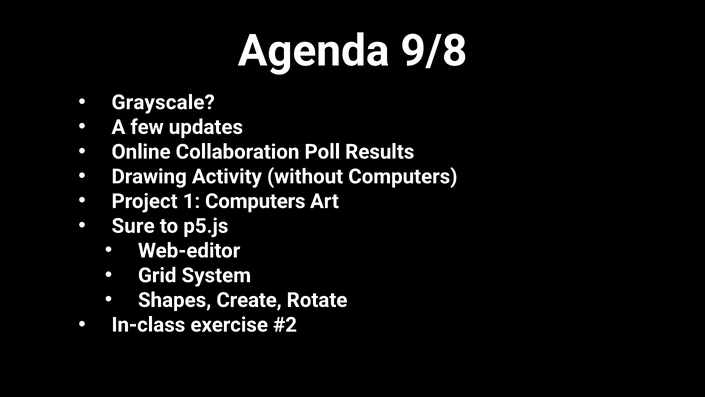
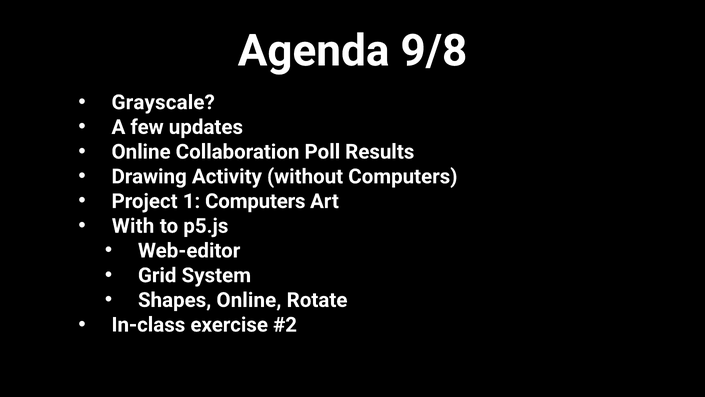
Sure: Sure -> With
Shapes Create: Create -> Online
